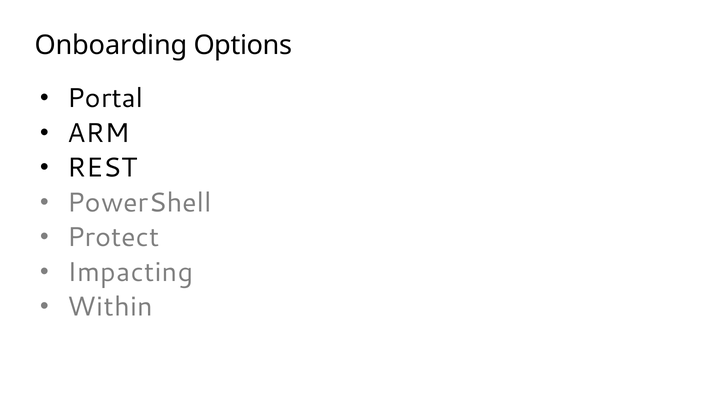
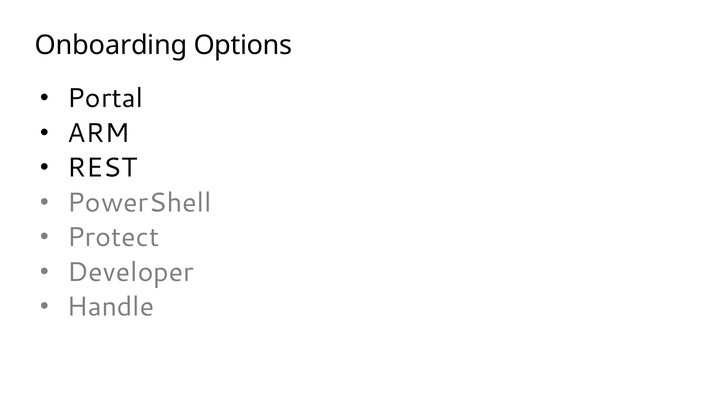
Impacting: Impacting -> Developer
Within: Within -> Handle
